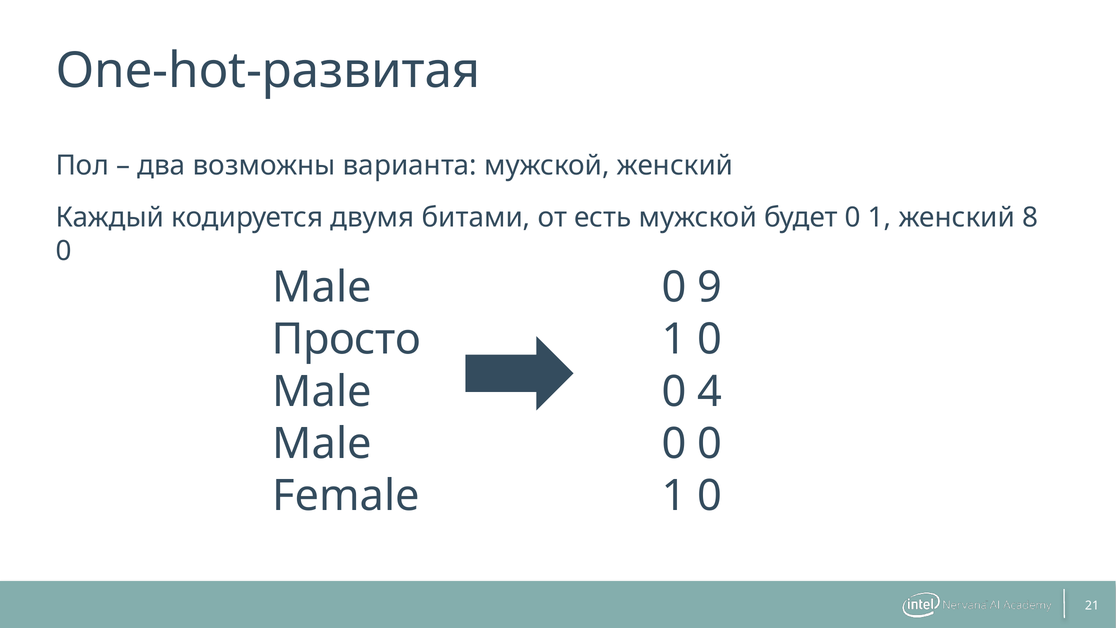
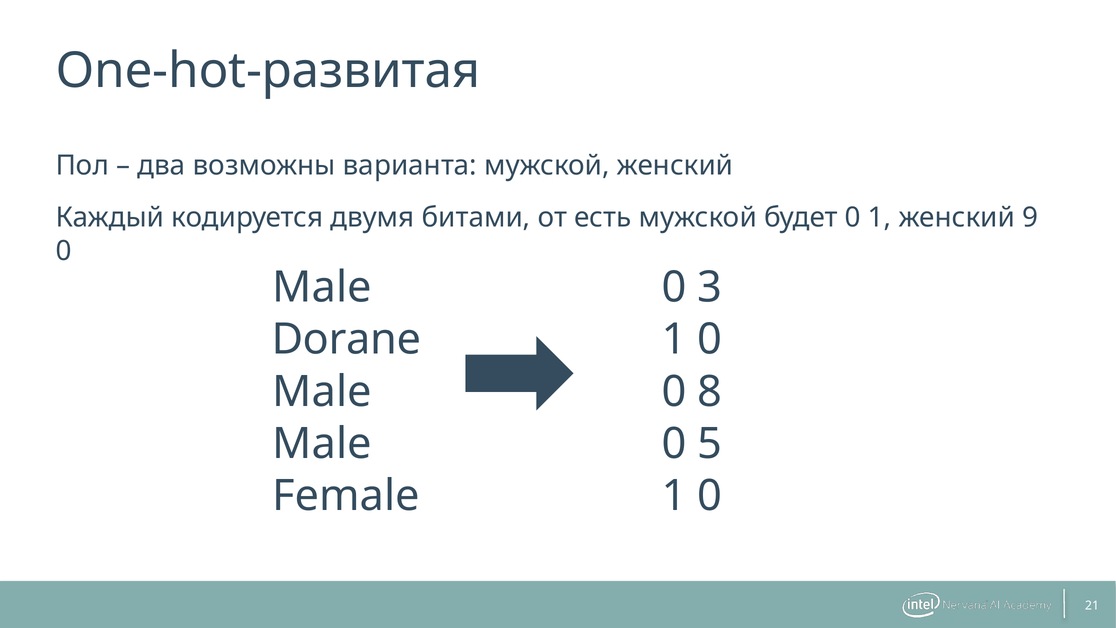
8: 8 -> 9
9: 9 -> 3
Просто: Просто -> Dorane
4: 4 -> 8
0 at (710, 444): 0 -> 5
